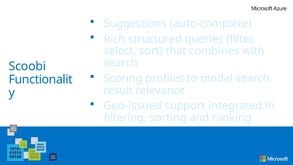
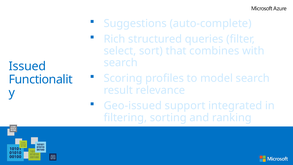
Scoobi: Scoobi -> Issued
